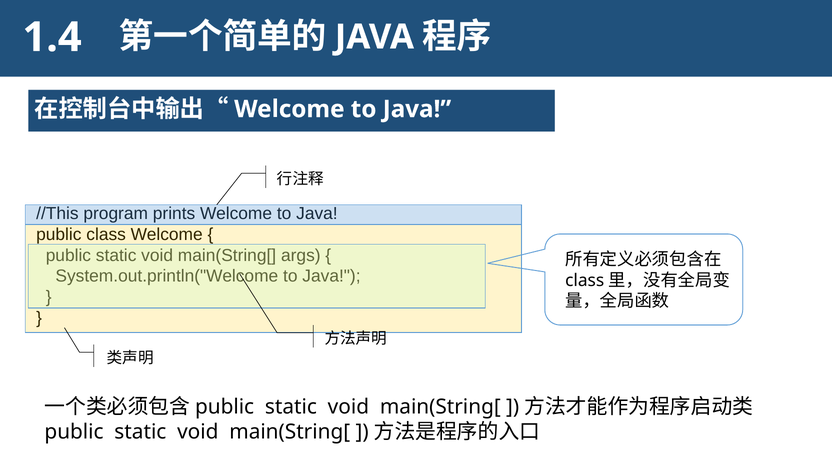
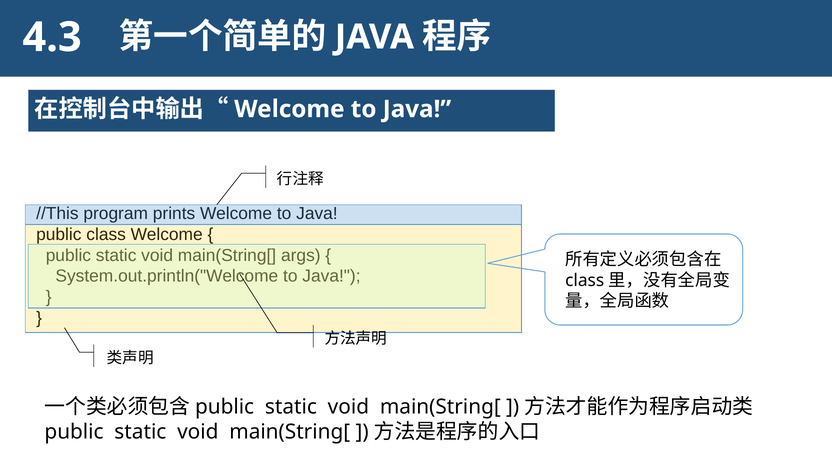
1.4: 1.4 -> 4.3
